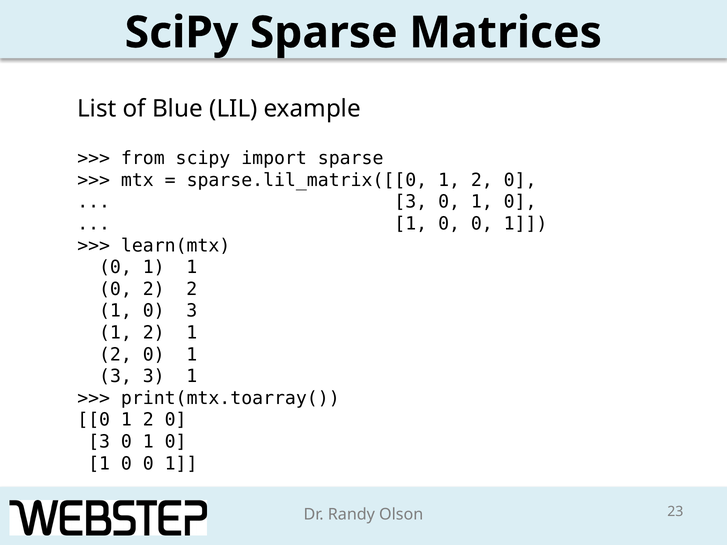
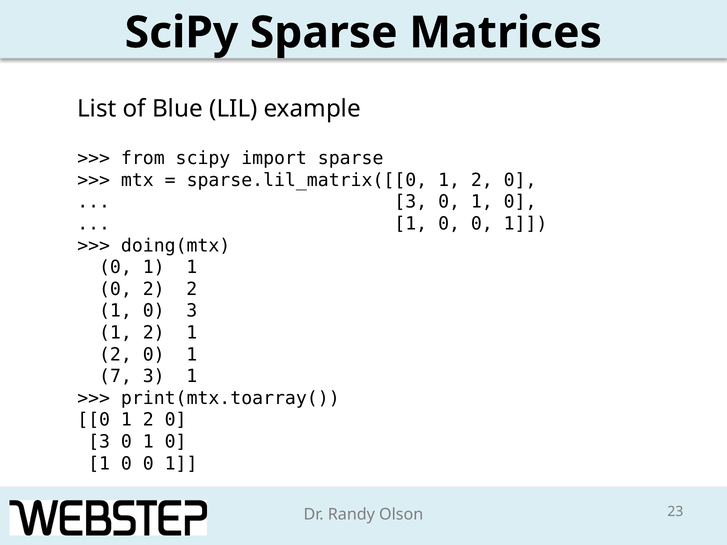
learn(mtx: learn(mtx -> doing(mtx
3 at (115, 377): 3 -> 7
